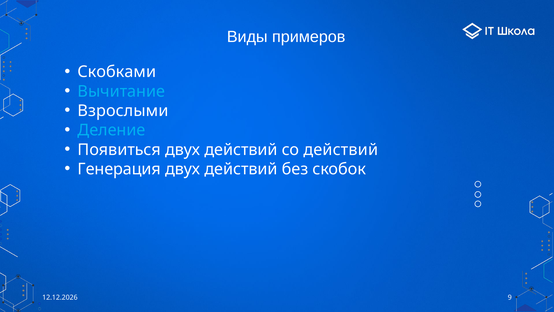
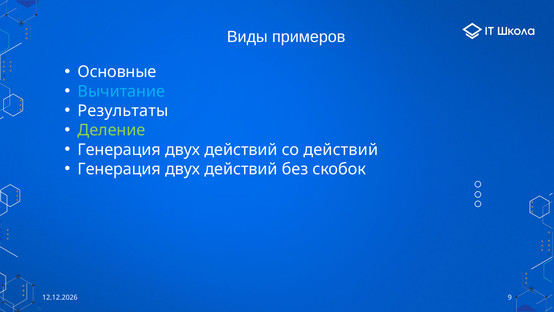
Скобками: Скобками -> Основные
Взрослыми: Взрослыми -> Результаты
Деление colour: light blue -> light green
Появиться at (119, 149): Появиться -> Генерация
